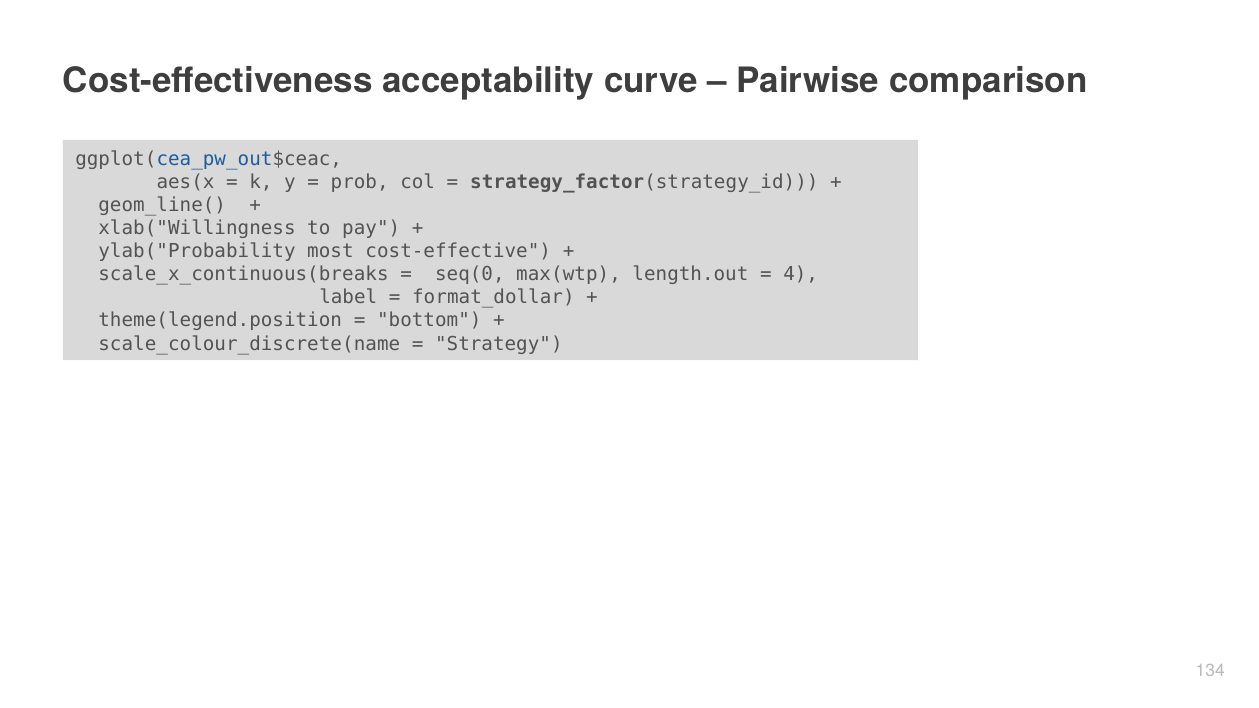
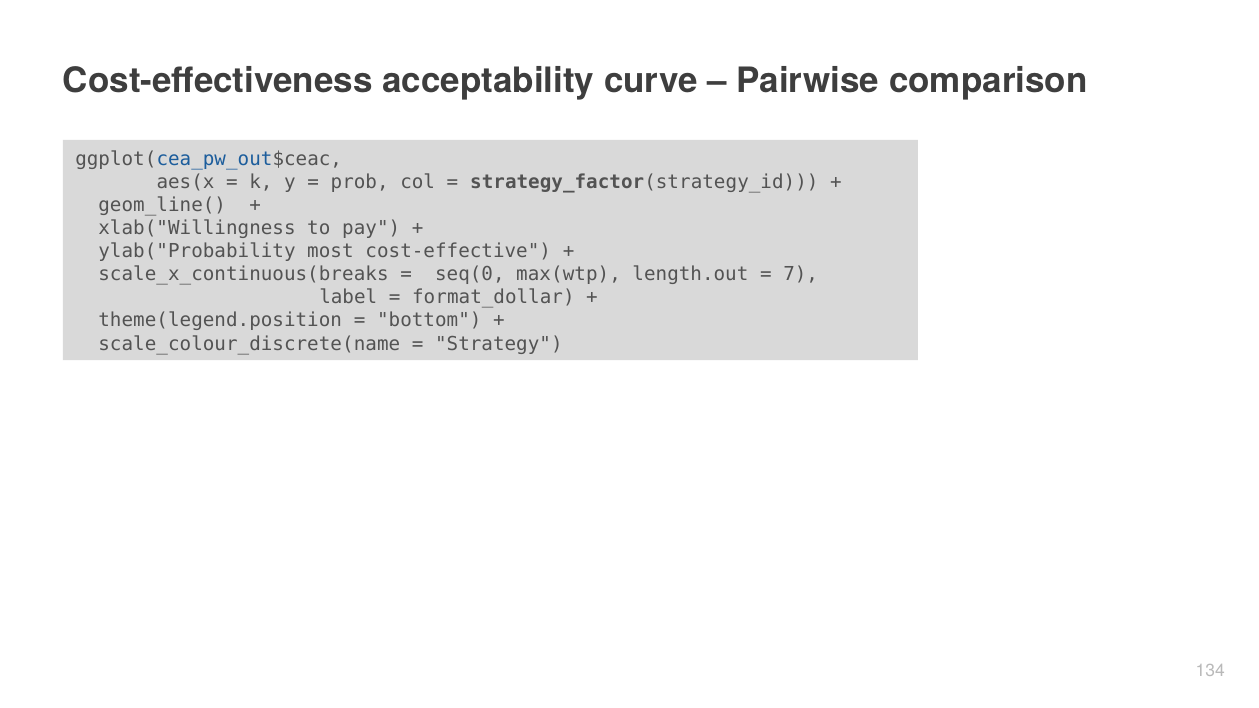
4: 4 -> 7
